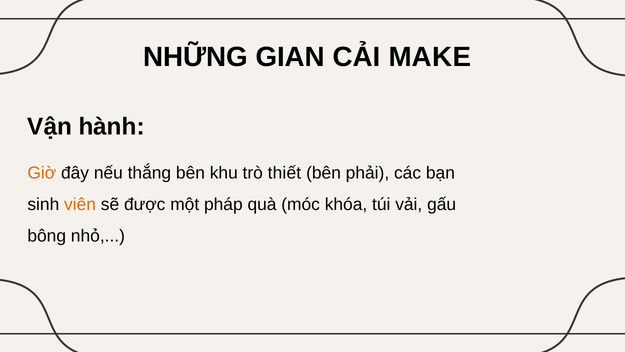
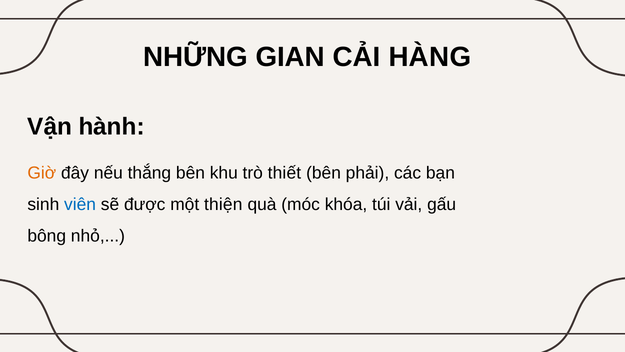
MAKE: MAKE -> HÀNG
viên colour: orange -> blue
pháp: pháp -> thiện
